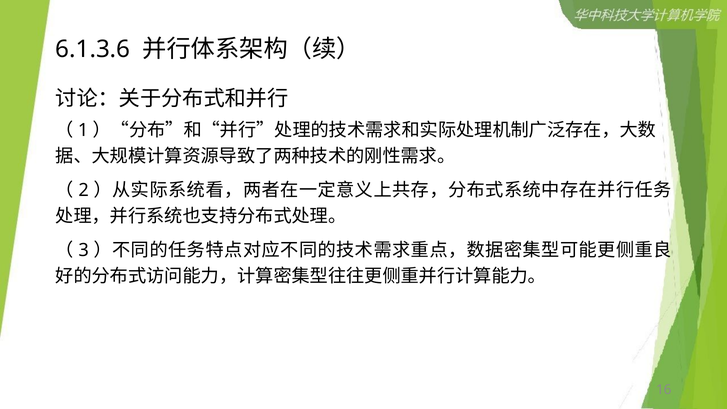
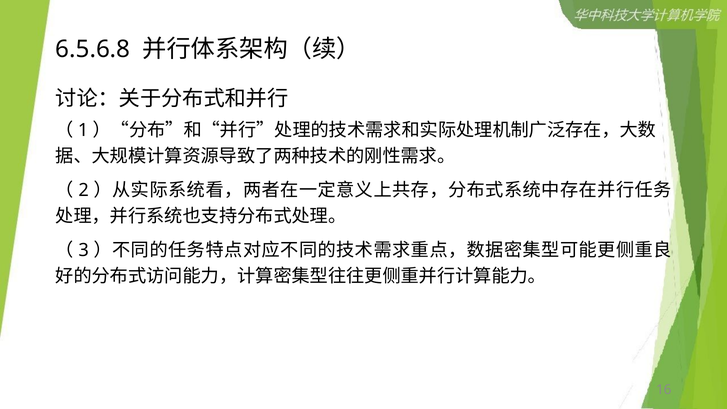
6.1.3.6: 6.1.3.6 -> 6.5.6.8
